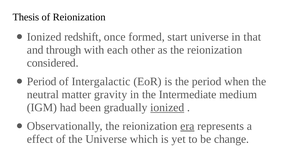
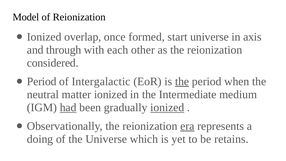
Thesis: Thesis -> Model
redshift: redshift -> overlap
that: that -> axis
the at (182, 81) underline: none -> present
matter gravity: gravity -> ionized
had underline: none -> present
effect: effect -> doing
change: change -> retains
